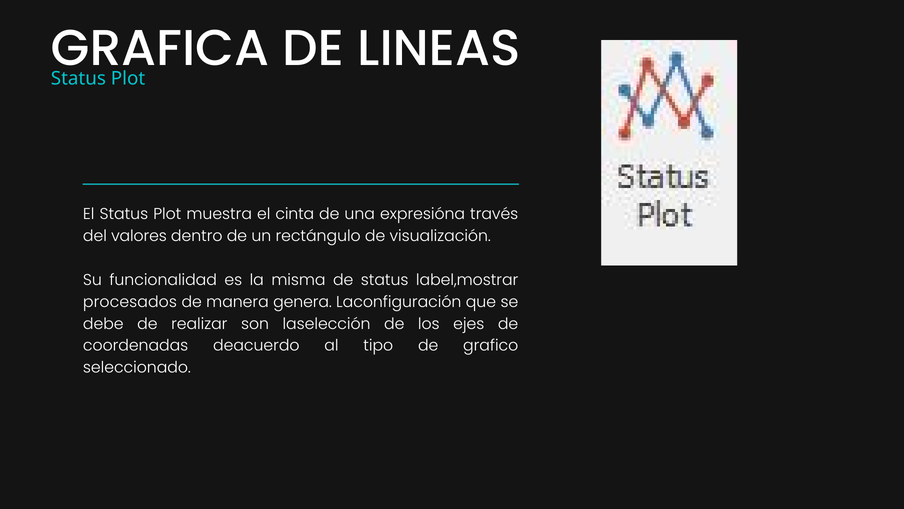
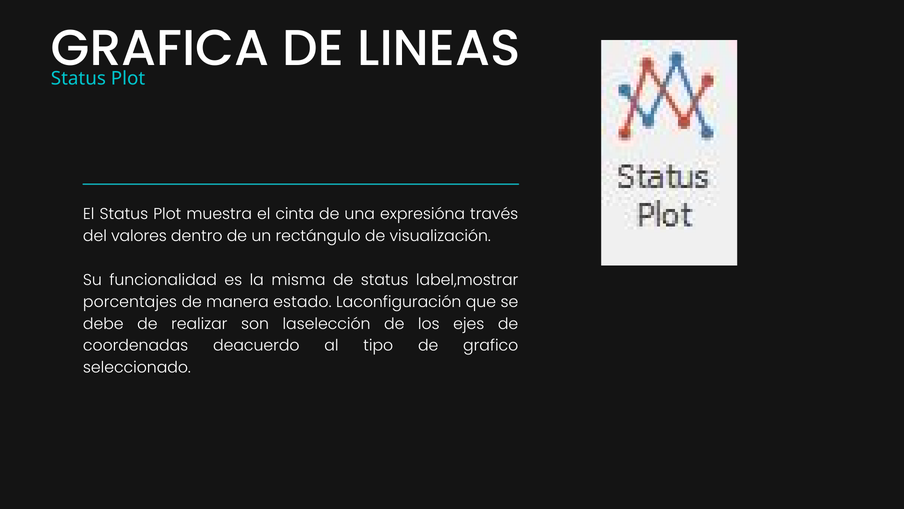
procesados: procesados -> porcentajes
genera: genera -> estado
